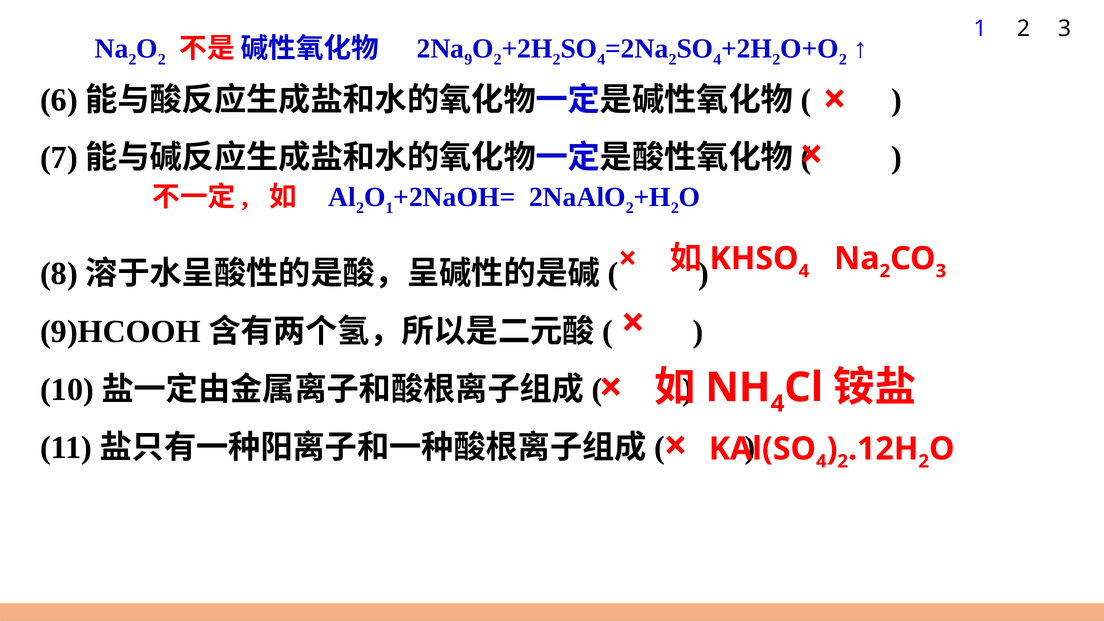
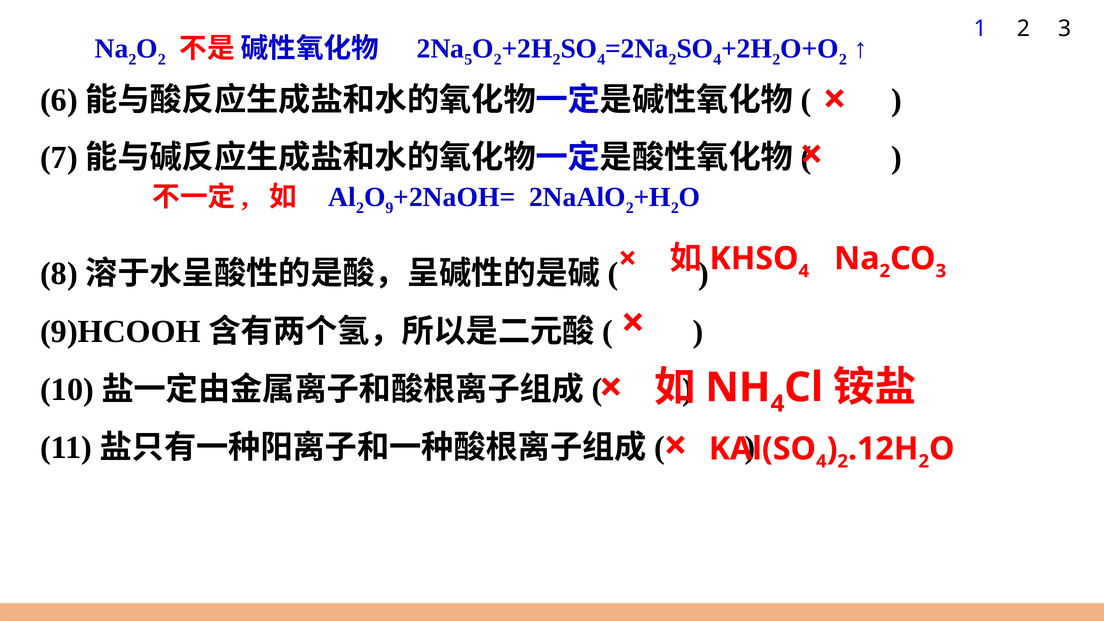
9: 9 -> 5
1 at (389, 208): 1 -> 9
